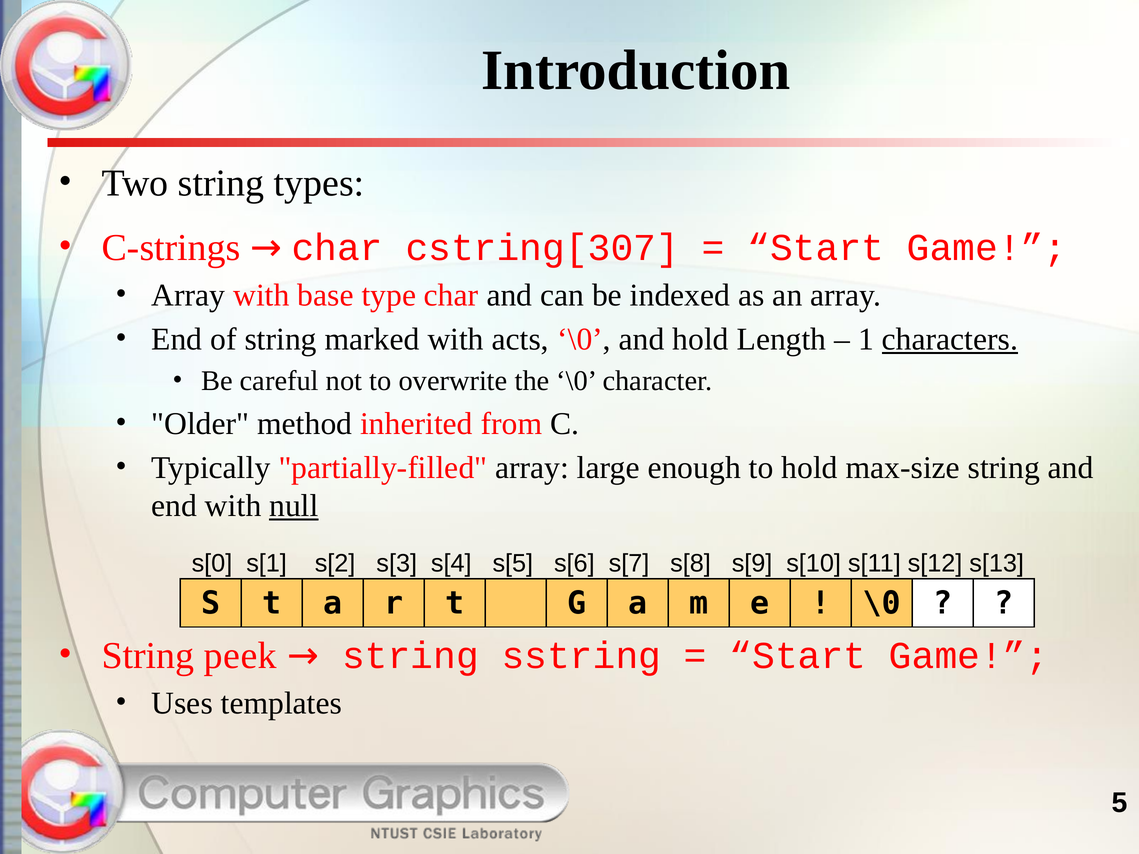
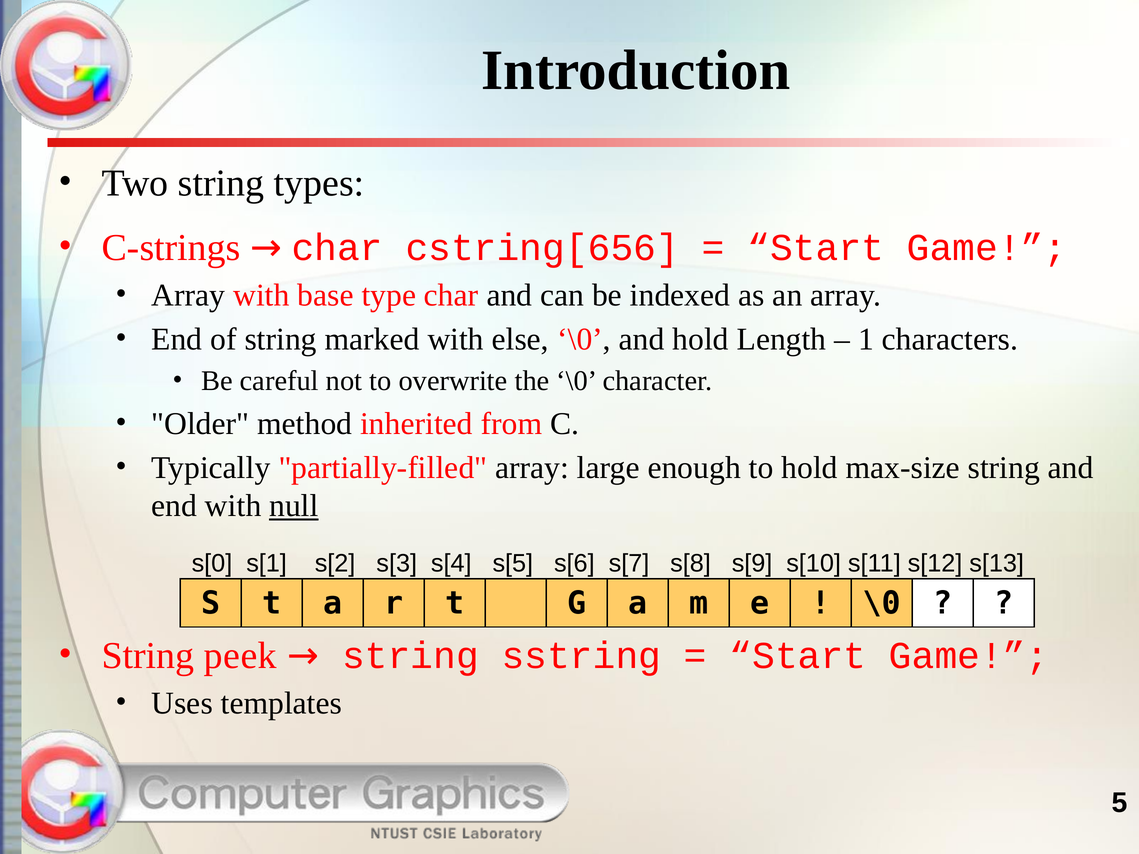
cstring[307: cstring[307 -> cstring[656
acts: acts -> else
characters underline: present -> none
